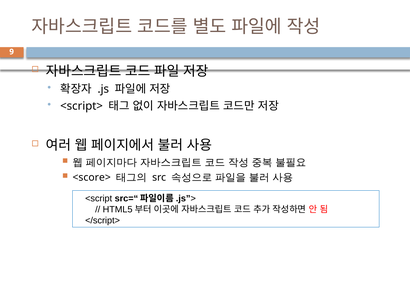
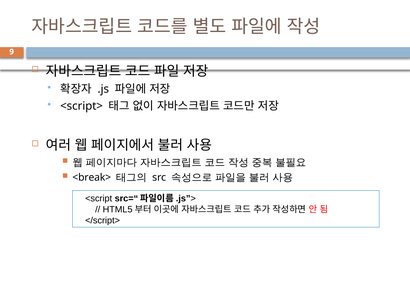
<score>: <score> -> <break>
